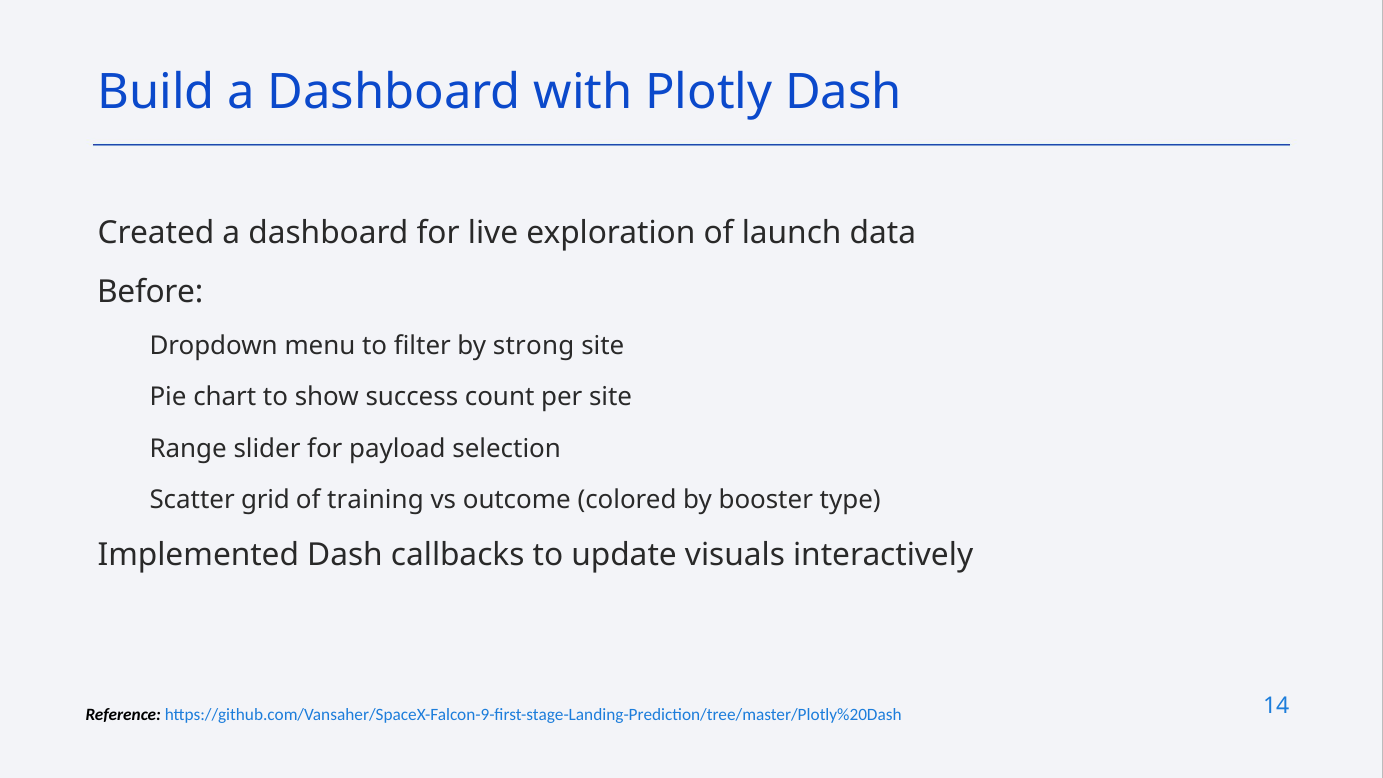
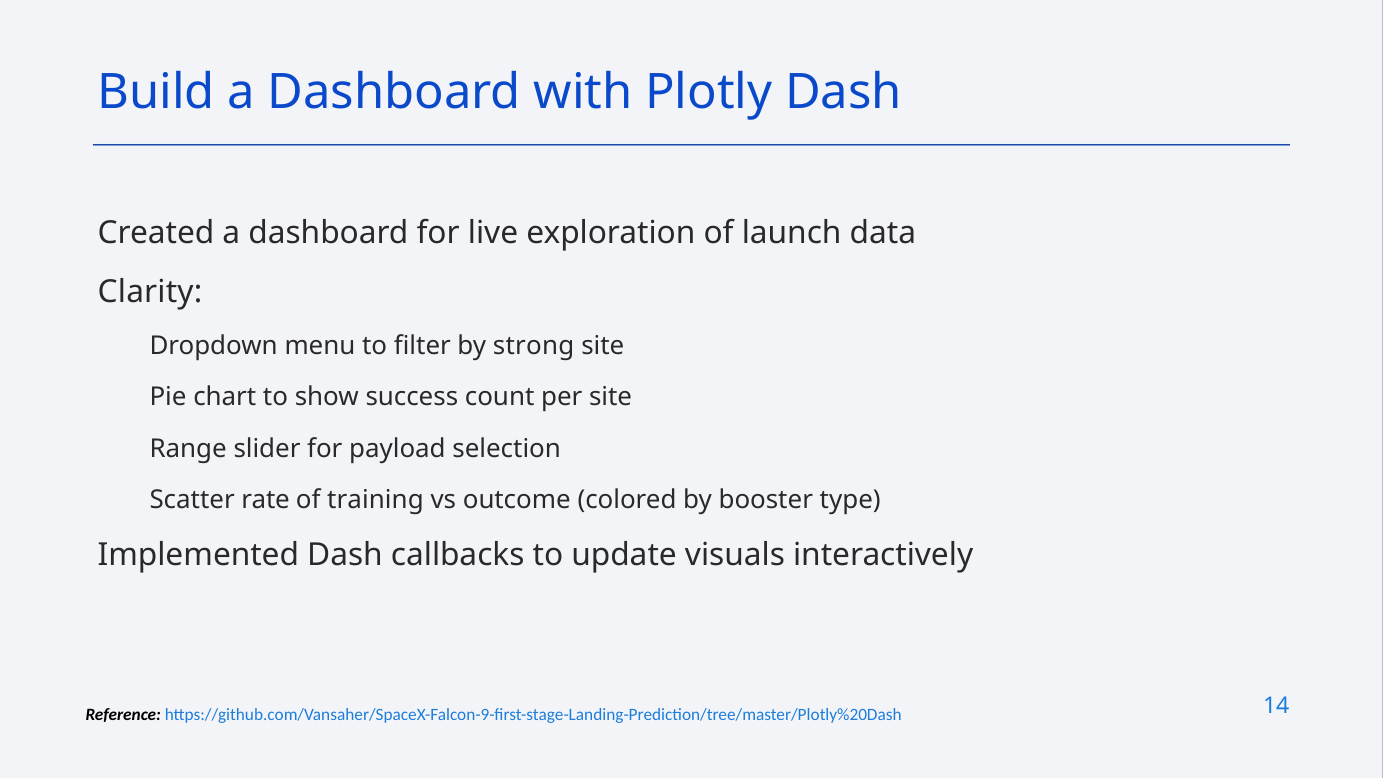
Before: Before -> Clarity
grid: grid -> rate
